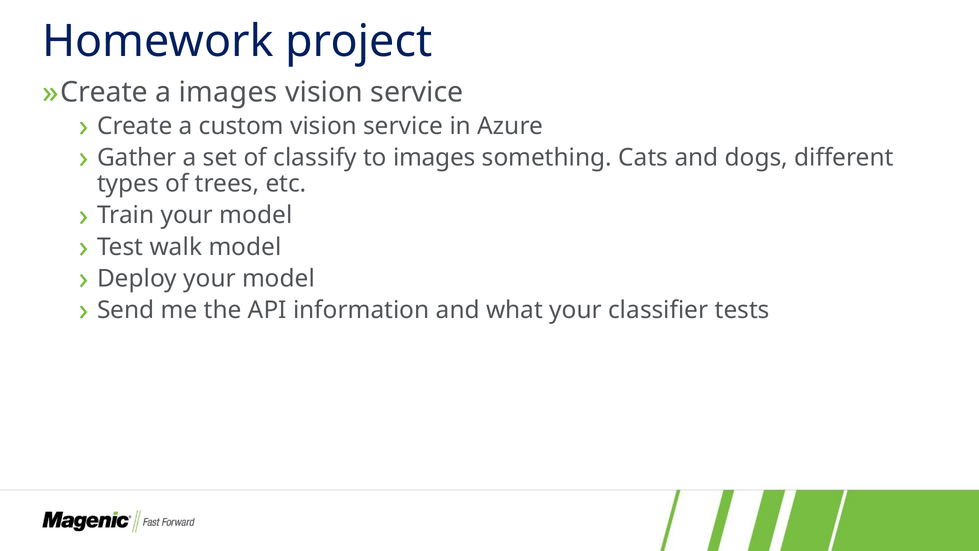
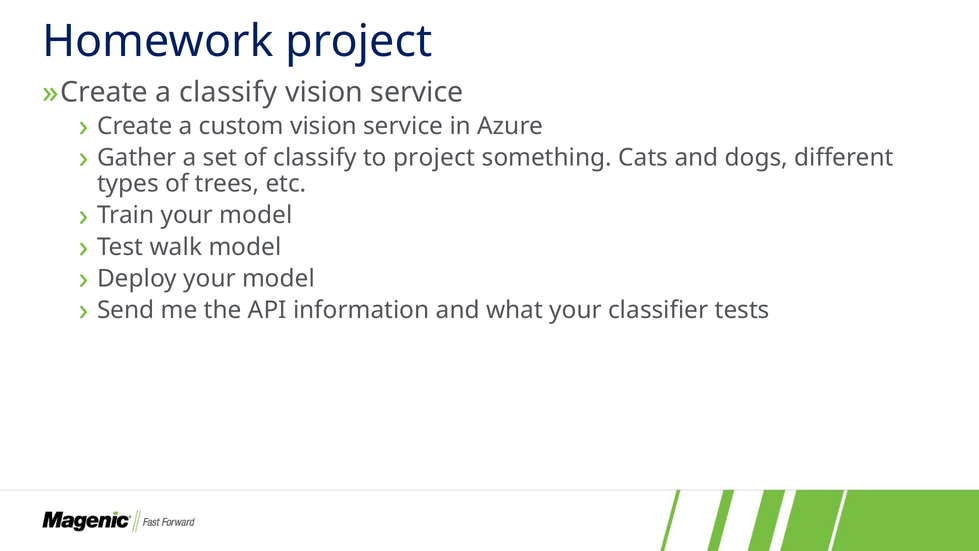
a images: images -> classify
to images: images -> project
